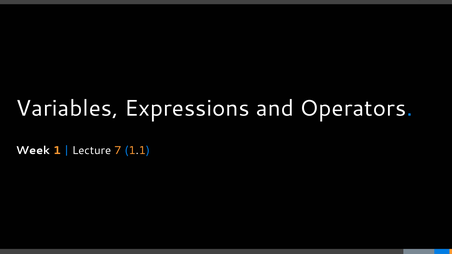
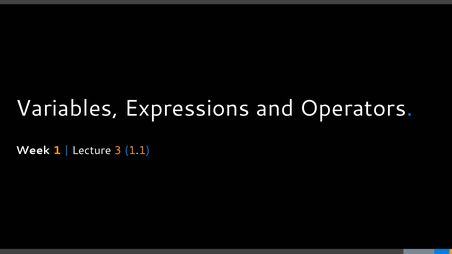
7: 7 -> 3
